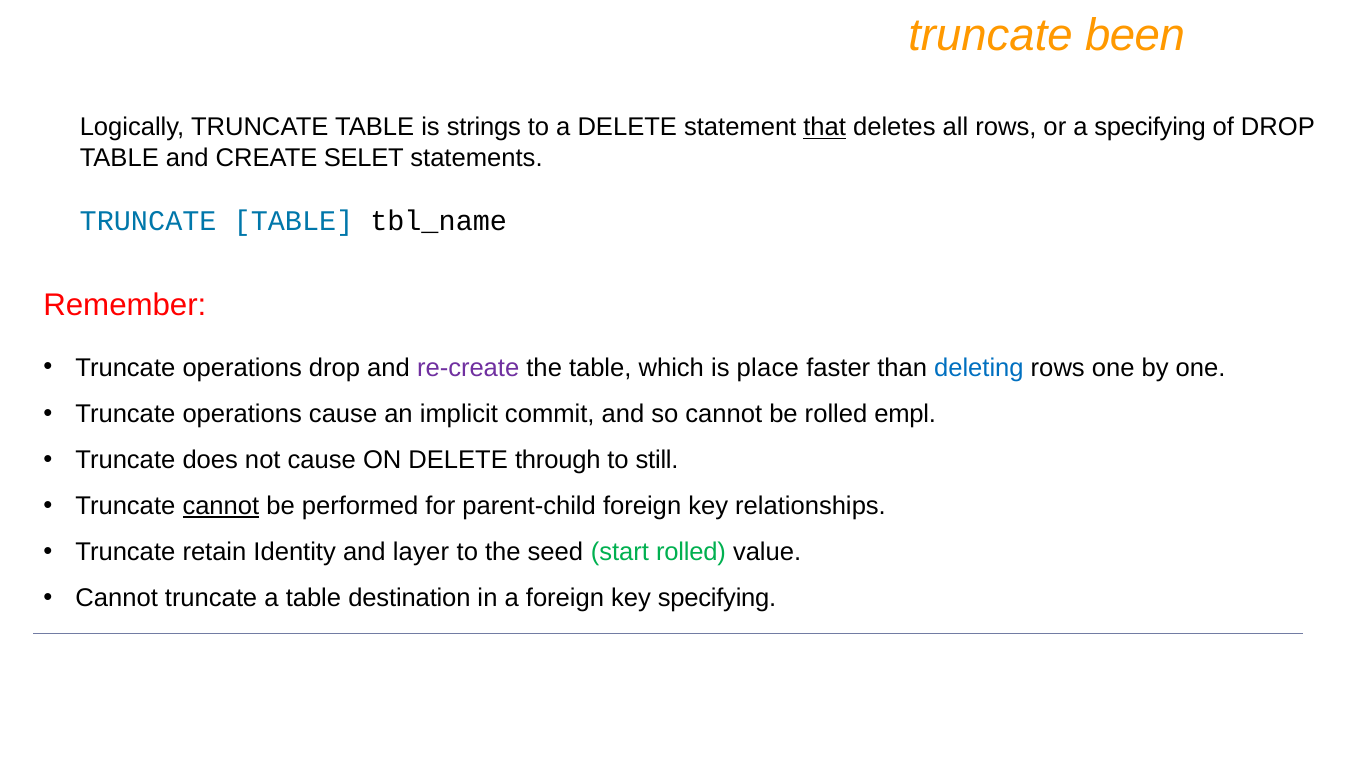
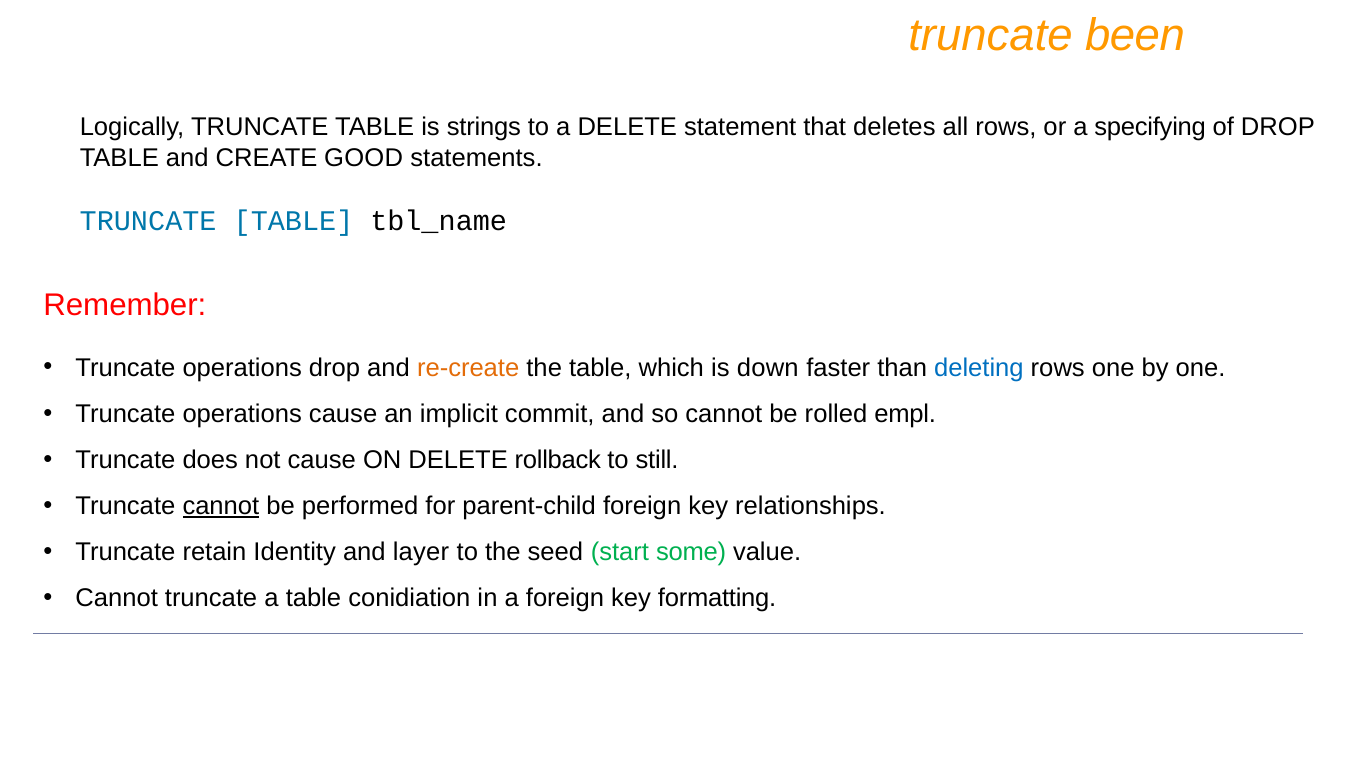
that underline: present -> none
SELET: SELET -> GOOD
re-create colour: purple -> orange
place: place -> down
through: through -> rollback
start rolled: rolled -> some
destination: destination -> conidiation
key specifying: specifying -> formatting
